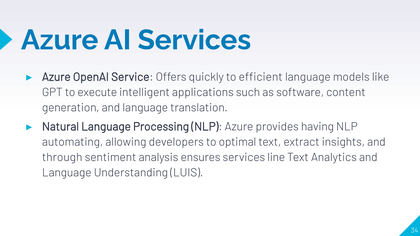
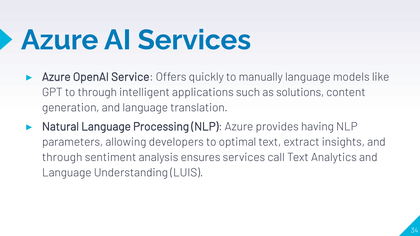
efficient: efficient -> manually
to execute: execute -> through
software: software -> solutions
automating: automating -> parameters
line: line -> call
